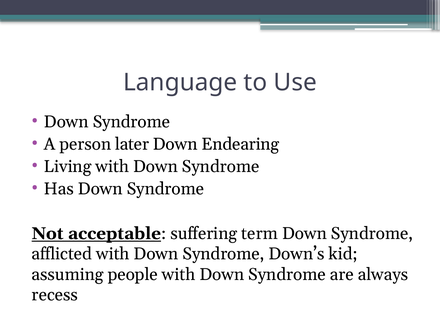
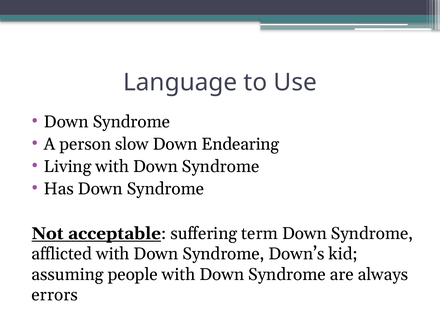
later: later -> slow
recess: recess -> errors
